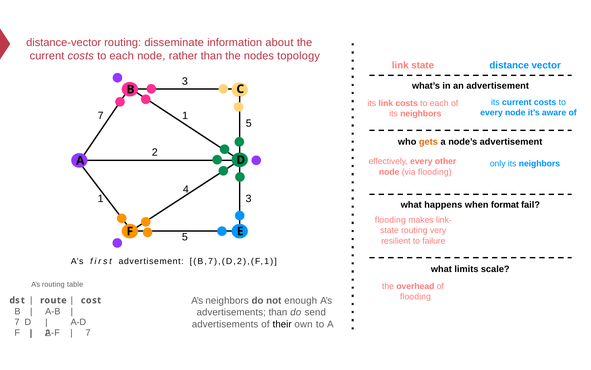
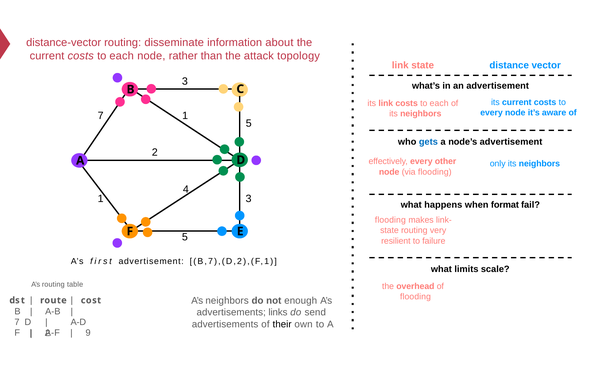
nodes: nodes -> attack
gets colour: orange -> blue
advertisements than: than -> links
7 at (88, 332): 7 -> 9
